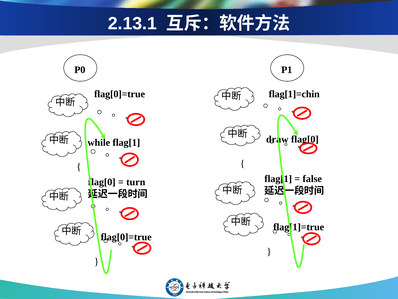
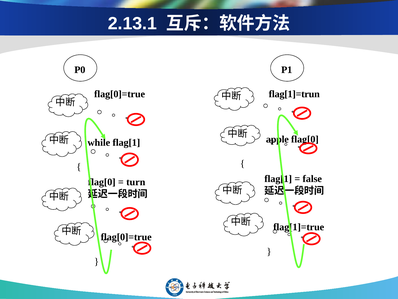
flag[1]=chin: flag[1]=chin -> flag[1]=trun
draw: draw -> apple
